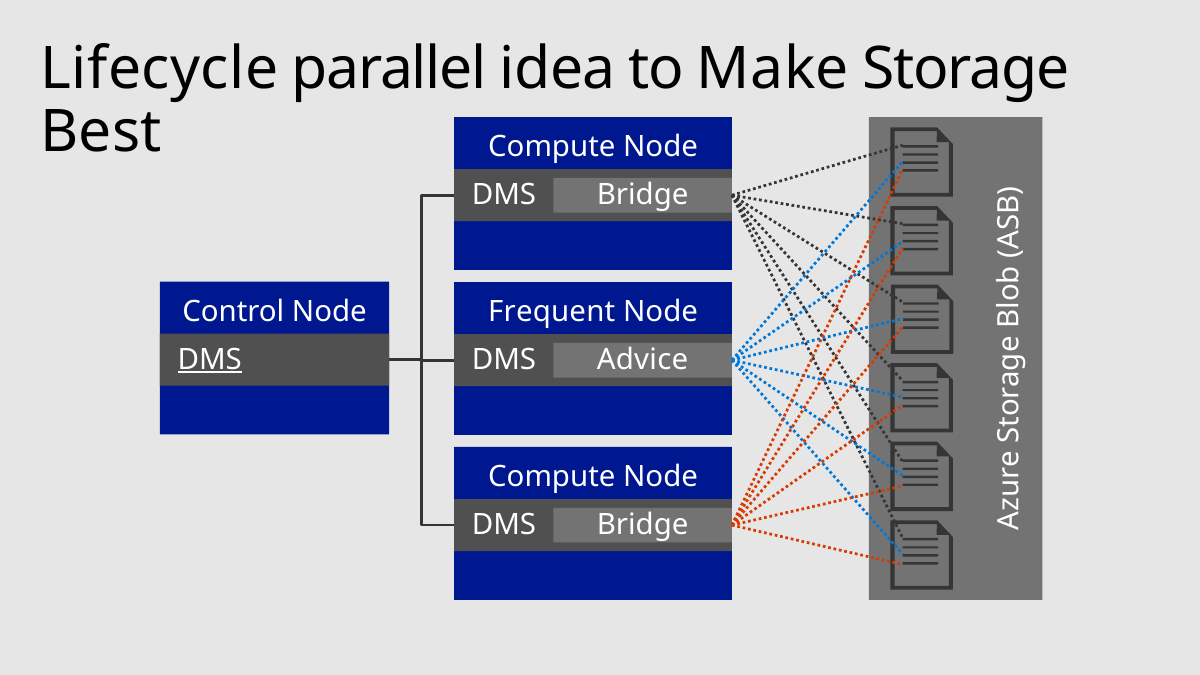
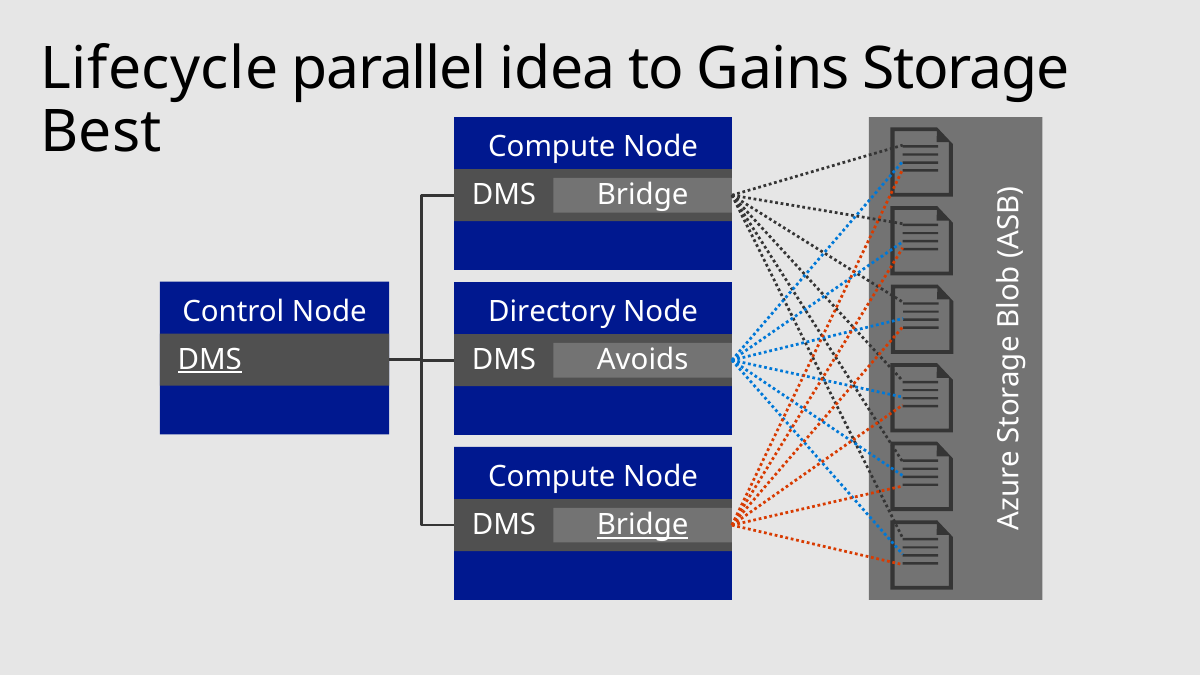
Make: Make -> Gains
Frequent: Frequent -> Directory
Advice: Advice -> Avoids
Bridge at (643, 525) underline: none -> present
